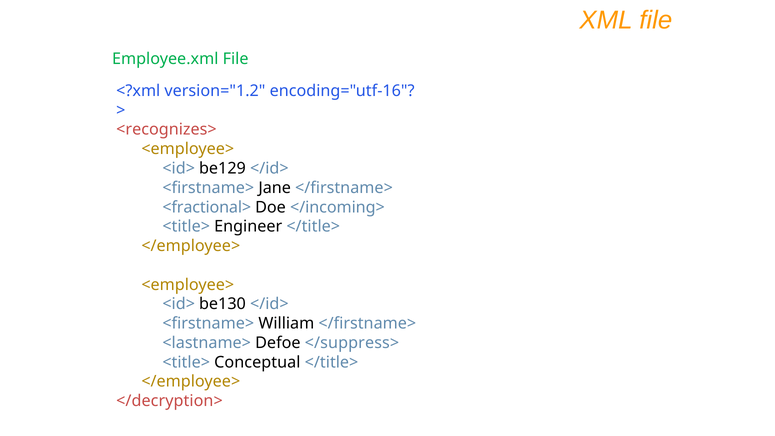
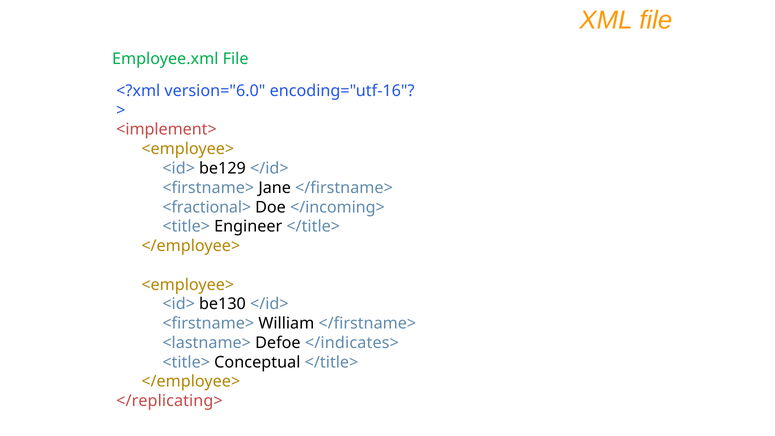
version="1.2: version="1.2 -> version="6.0
<recognizes>: <recognizes> -> <implement>
</suppress>: </suppress> -> </indicates>
</decryption>: </decryption> -> </replicating>
